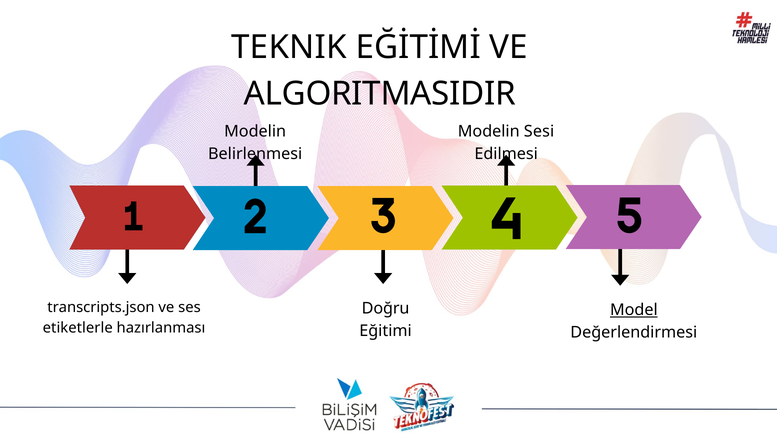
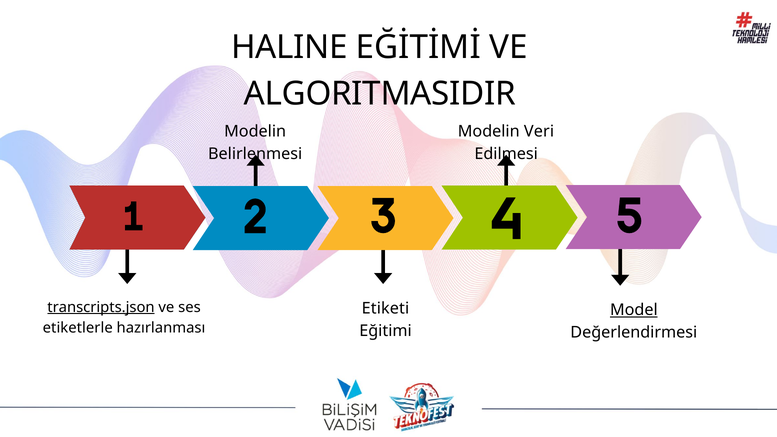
TEKNIK: TEKNIK -> HALINE
Sesi: Sesi -> Veri
transcripts.json underline: none -> present
Doğru: Doğru -> Etiketi
